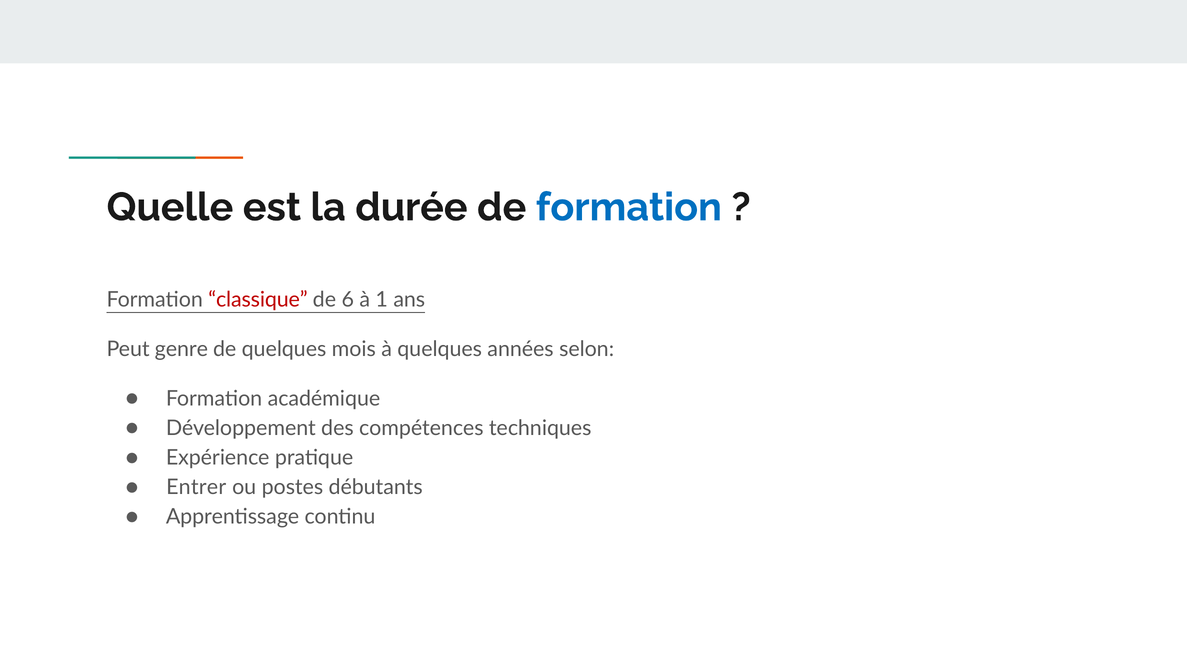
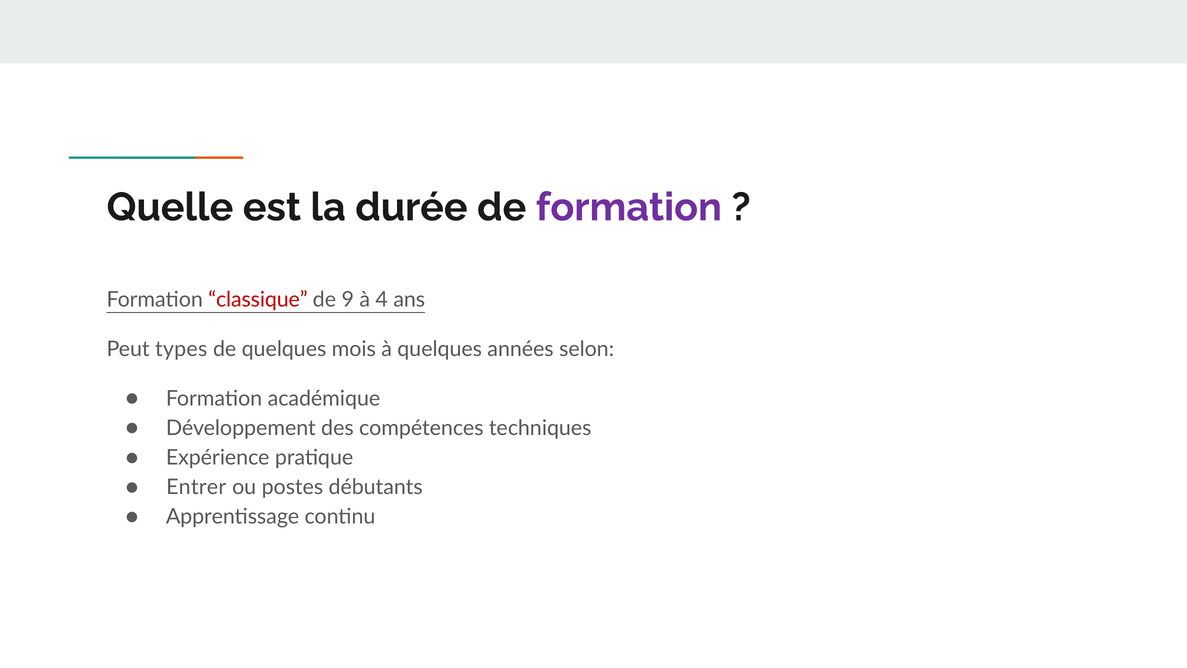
formation at (629, 207) colour: blue -> purple
6: 6 -> 9
1: 1 -> 4
genre: genre -> types
